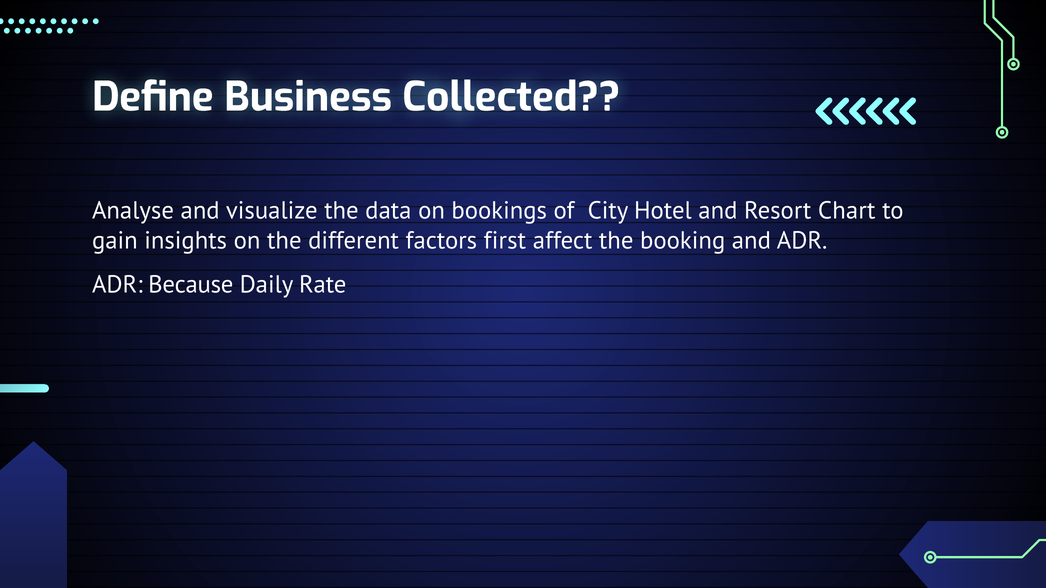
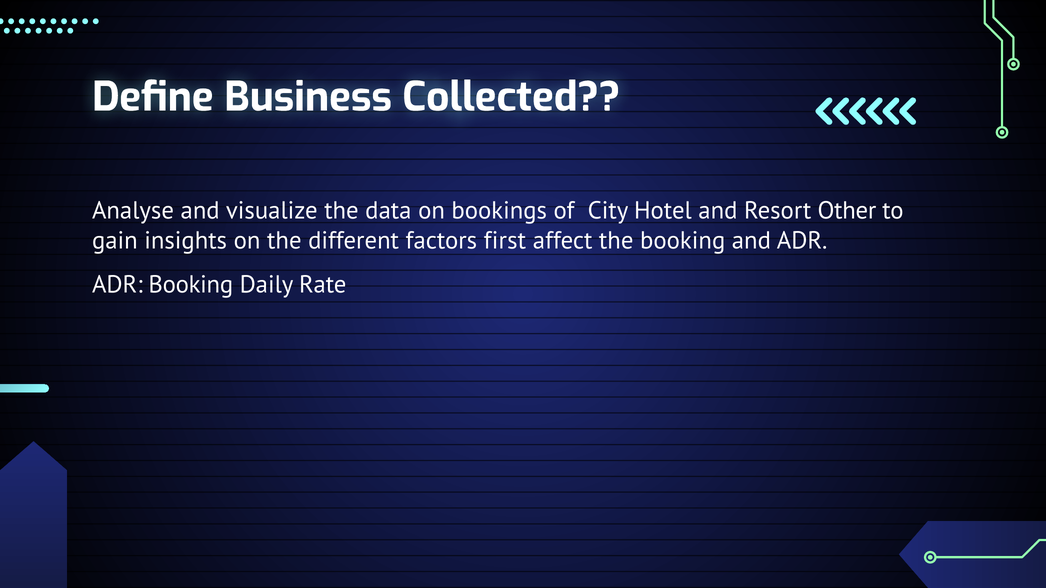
Chart: Chart -> Other
ADR Because: Because -> Booking
